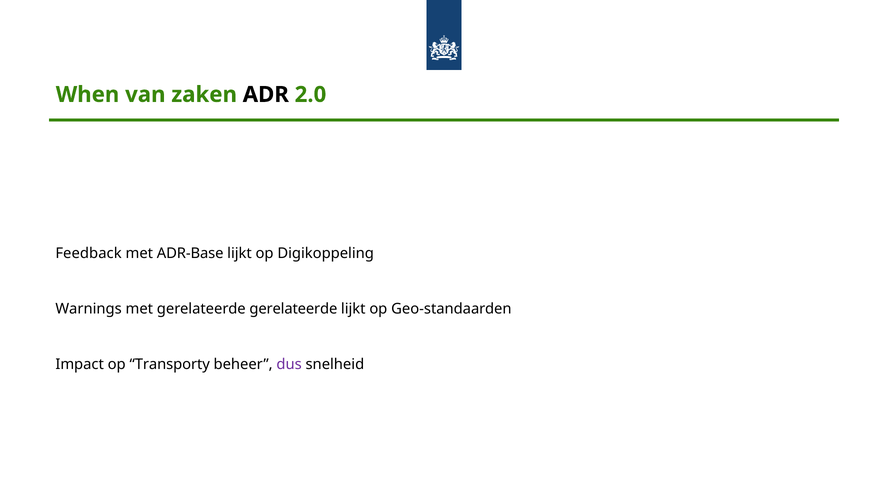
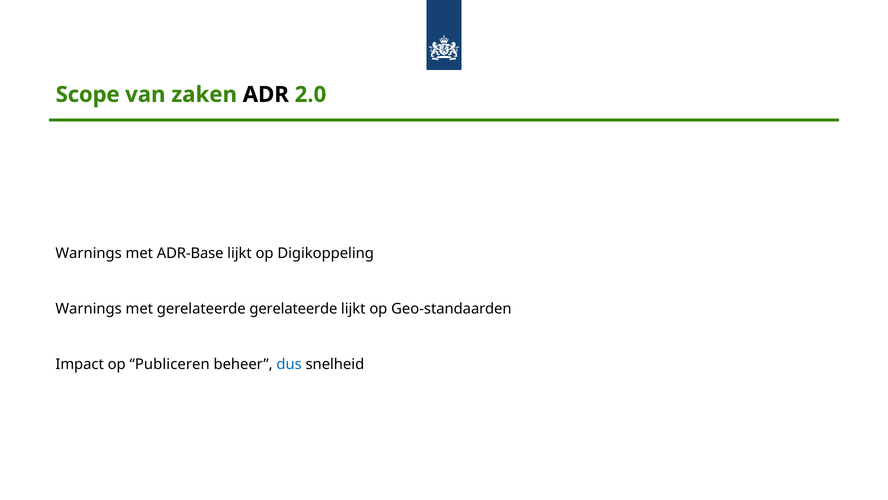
When: When -> Scope
Feedback at (89, 253): Feedback -> Warnings
Transporty: Transporty -> Publiceren
dus colour: purple -> blue
